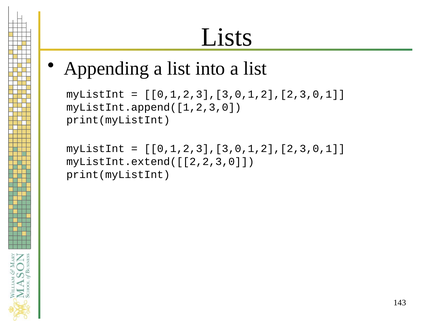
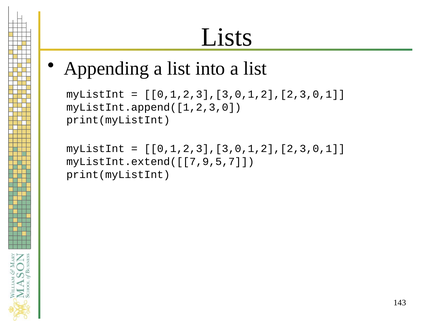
myListInt.extend([[2,2,3,0: myListInt.extend([[2,2,3,0 -> myListInt.extend([[7,9,5,7
